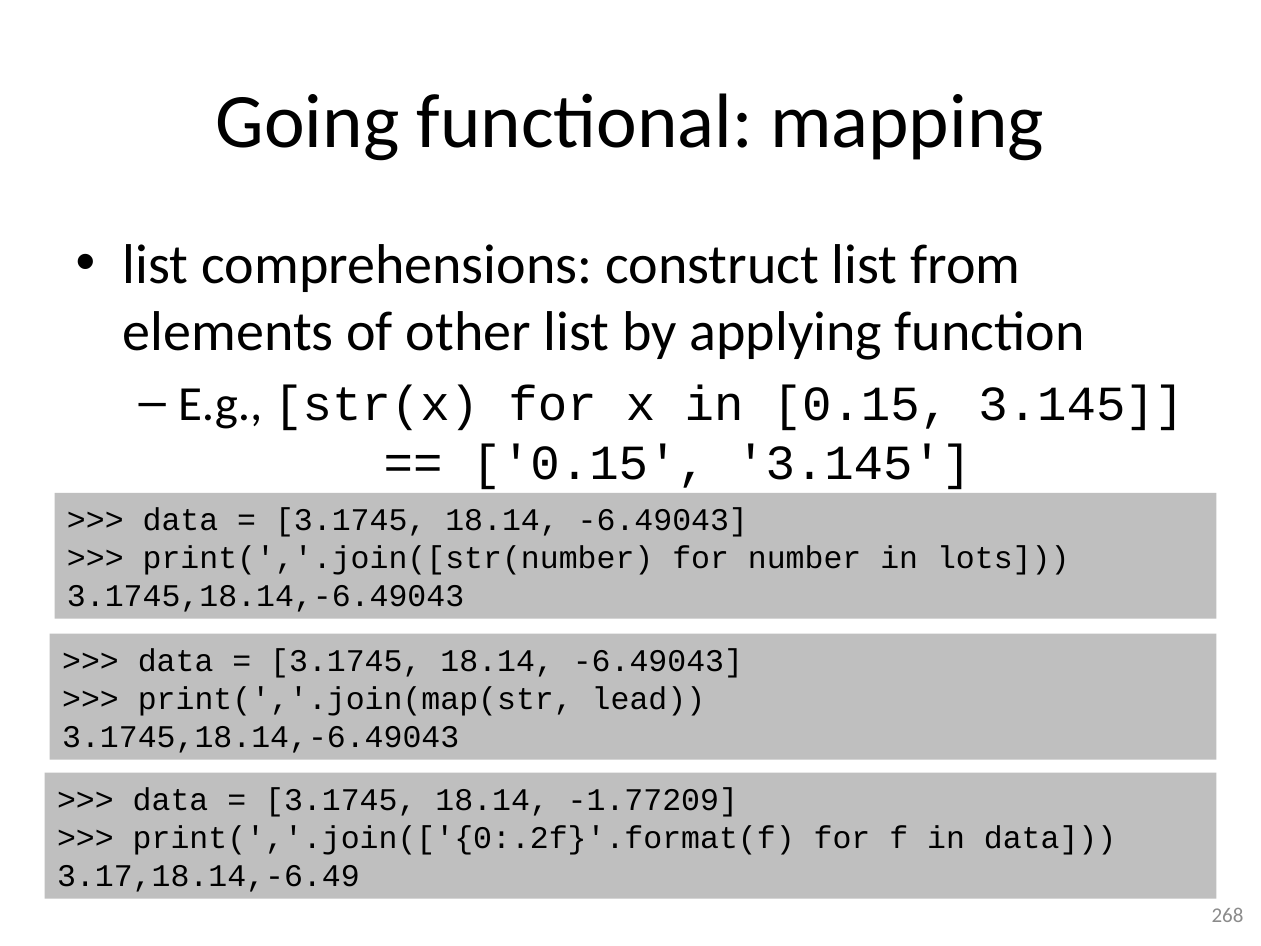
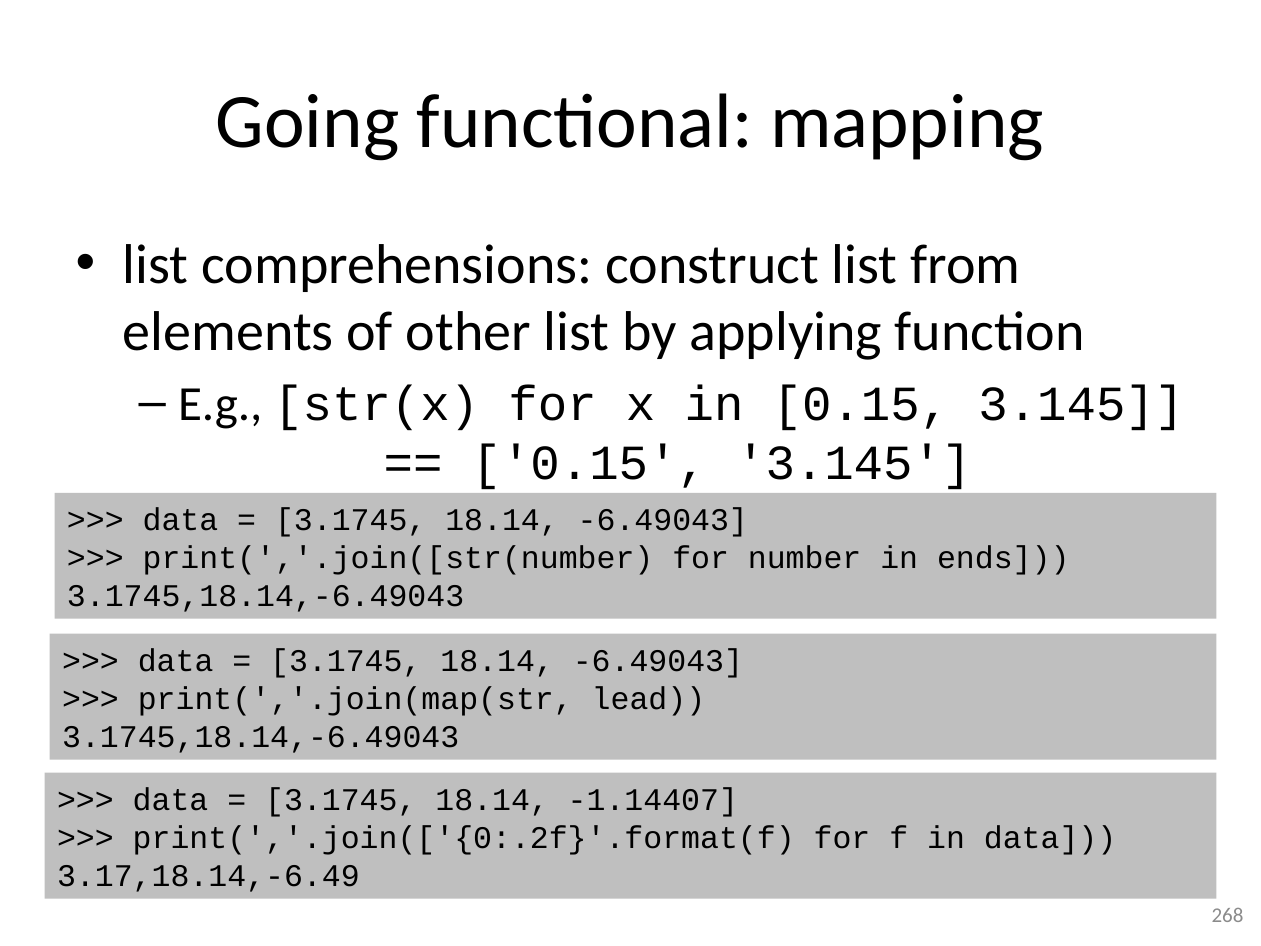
lots: lots -> ends
-1.77209: -1.77209 -> -1.14407
